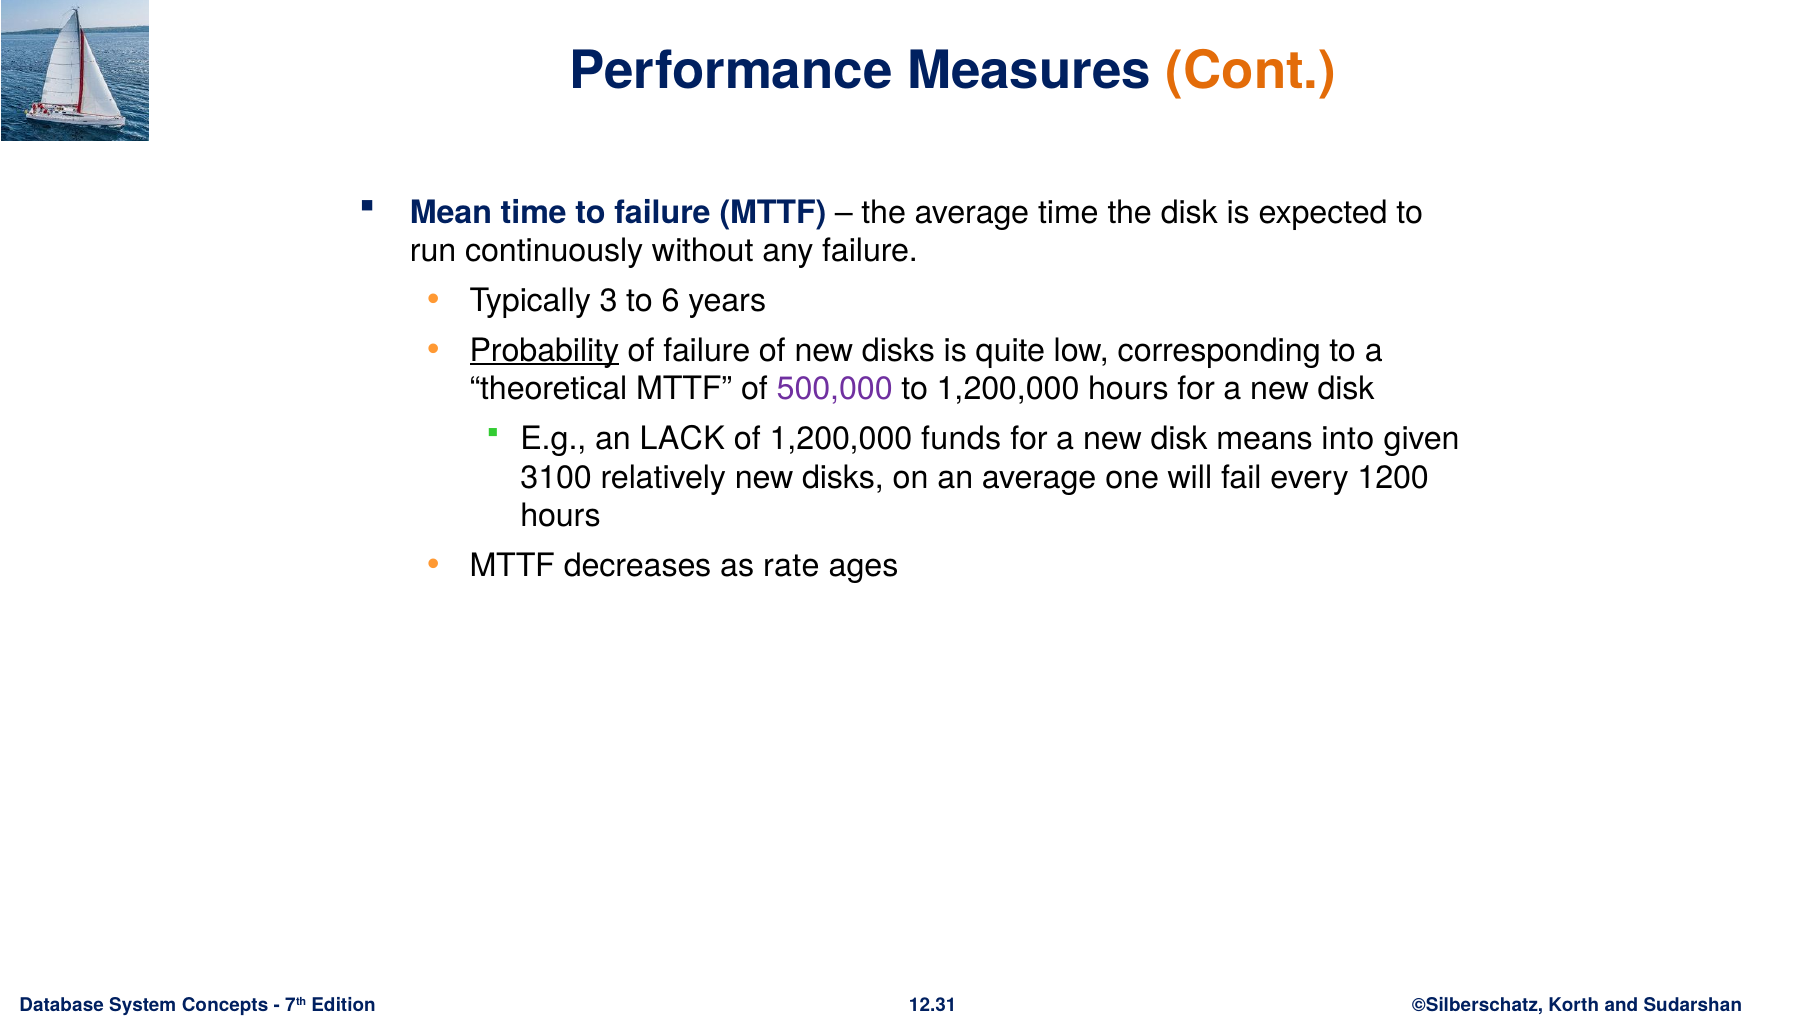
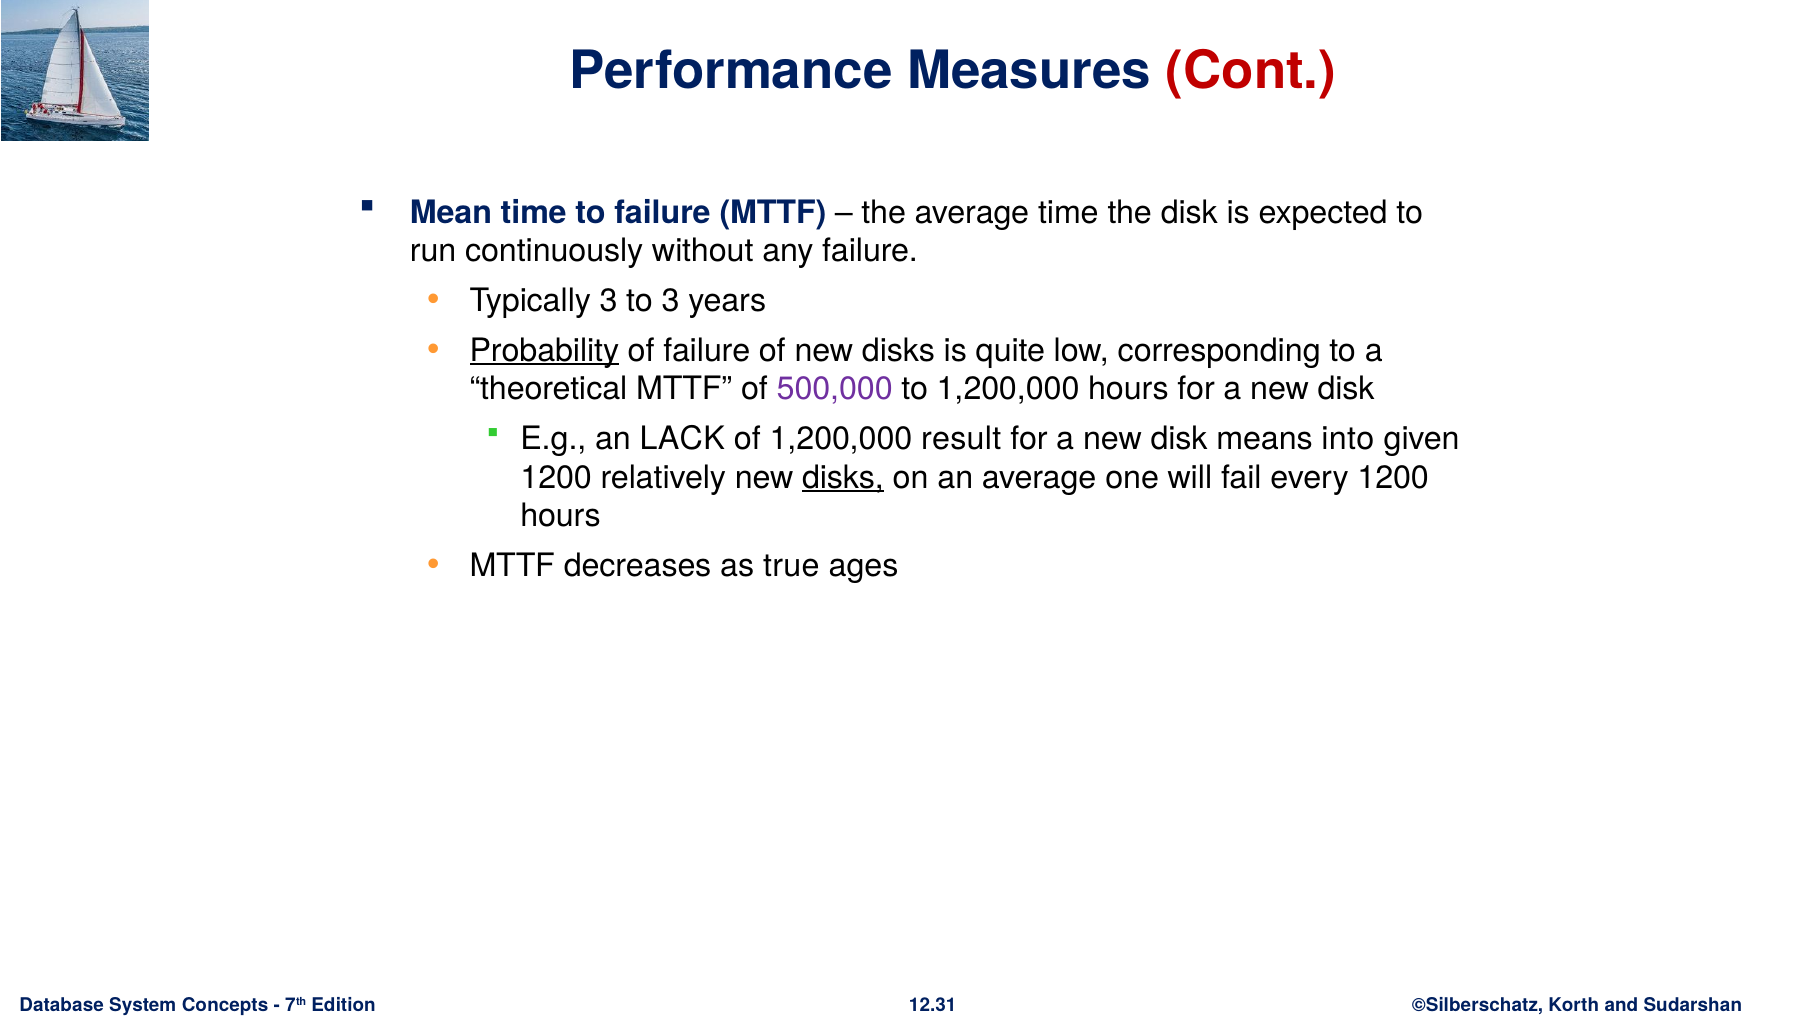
Cont colour: orange -> red
to 6: 6 -> 3
funds: funds -> result
3100 at (556, 477): 3100 -> 1200
disks at (843, 477) underline: none -> present
rate: rate -> true
